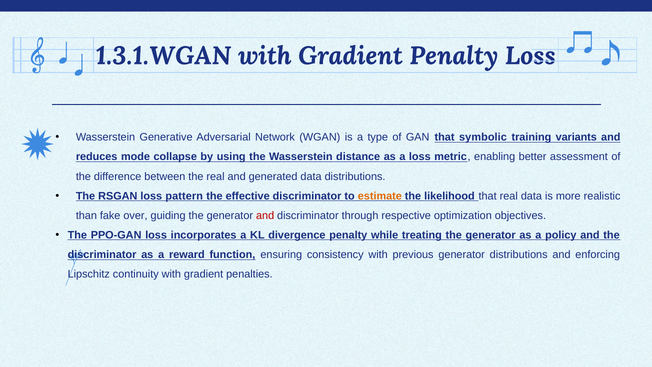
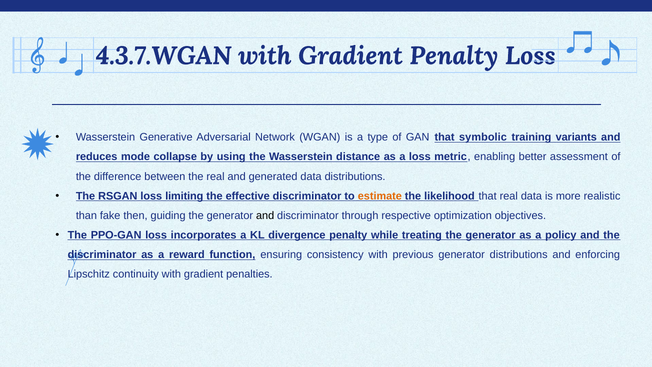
1.3.1.WGAN: 1.3.1.WGAN -> 4.3.7.WGAN
pattern: pattern -> limiting
over: over -> then
and at (265, 215) colour: red -> black
